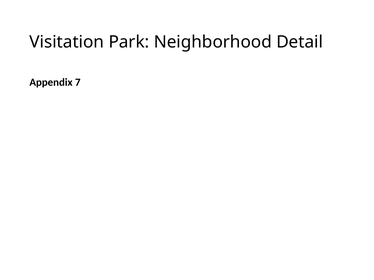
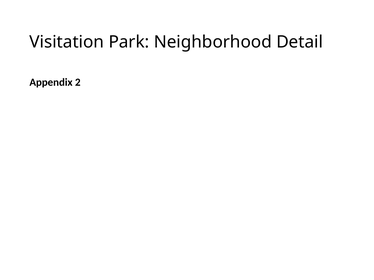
7: 7 -> 2
